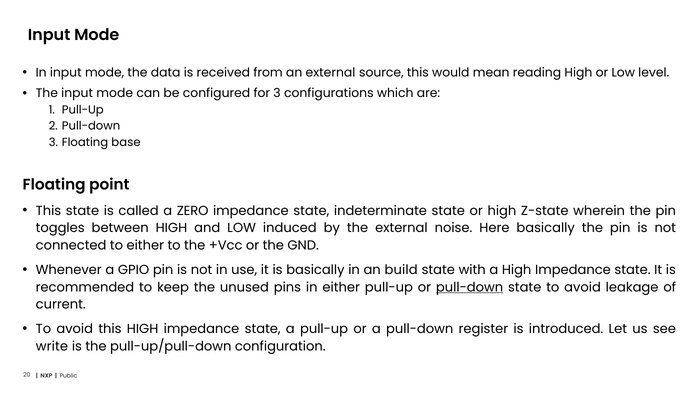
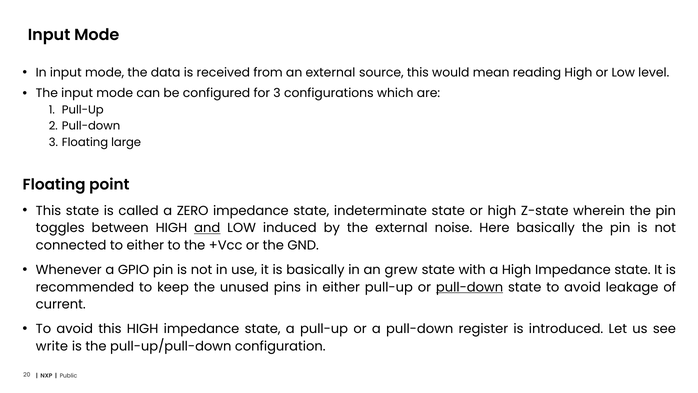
base: base -> large
and underline: none -> present
build: build -> grew
